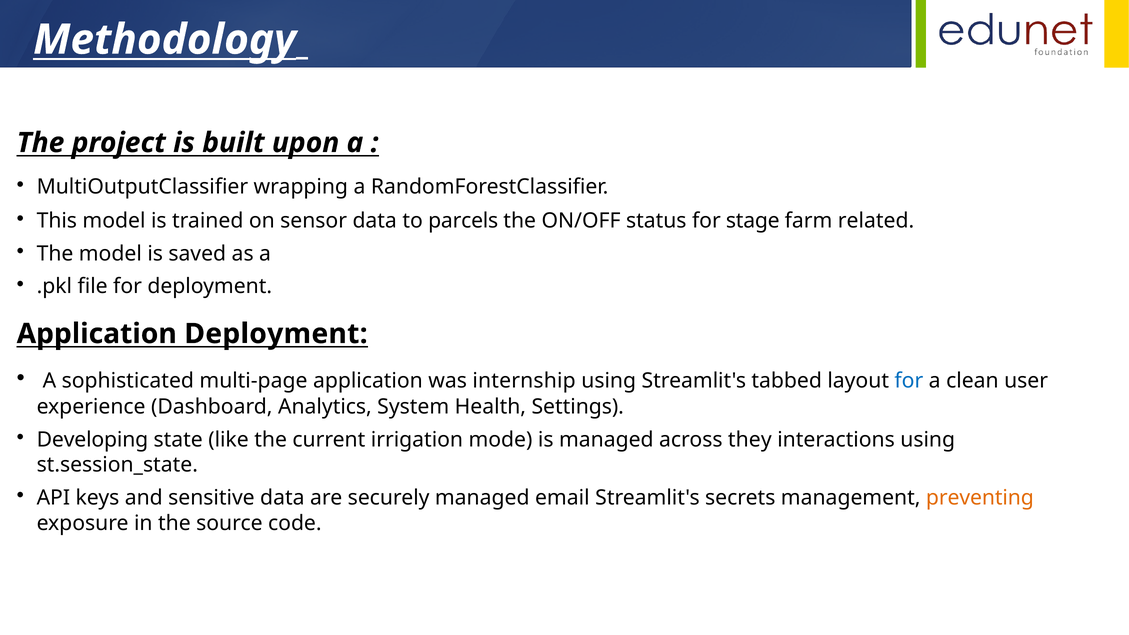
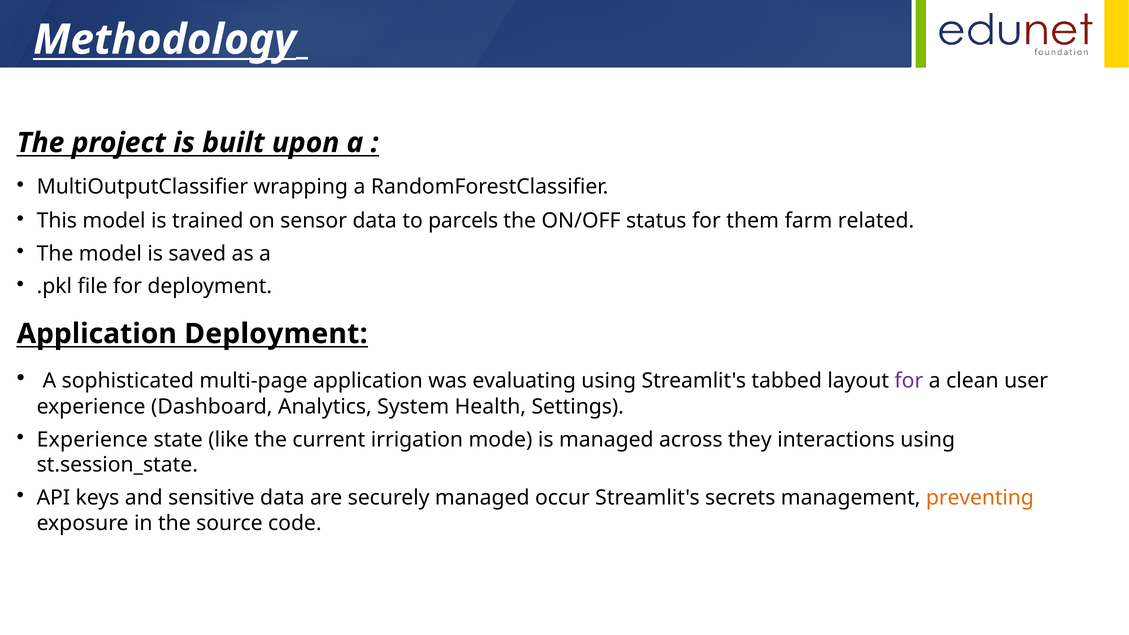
stage: stage -> them
internship: internship -> evaluating
for at (909, 381) colour: blue -> purple
Developing at (92, 440): Developing -> Experience
email: email -> occur
